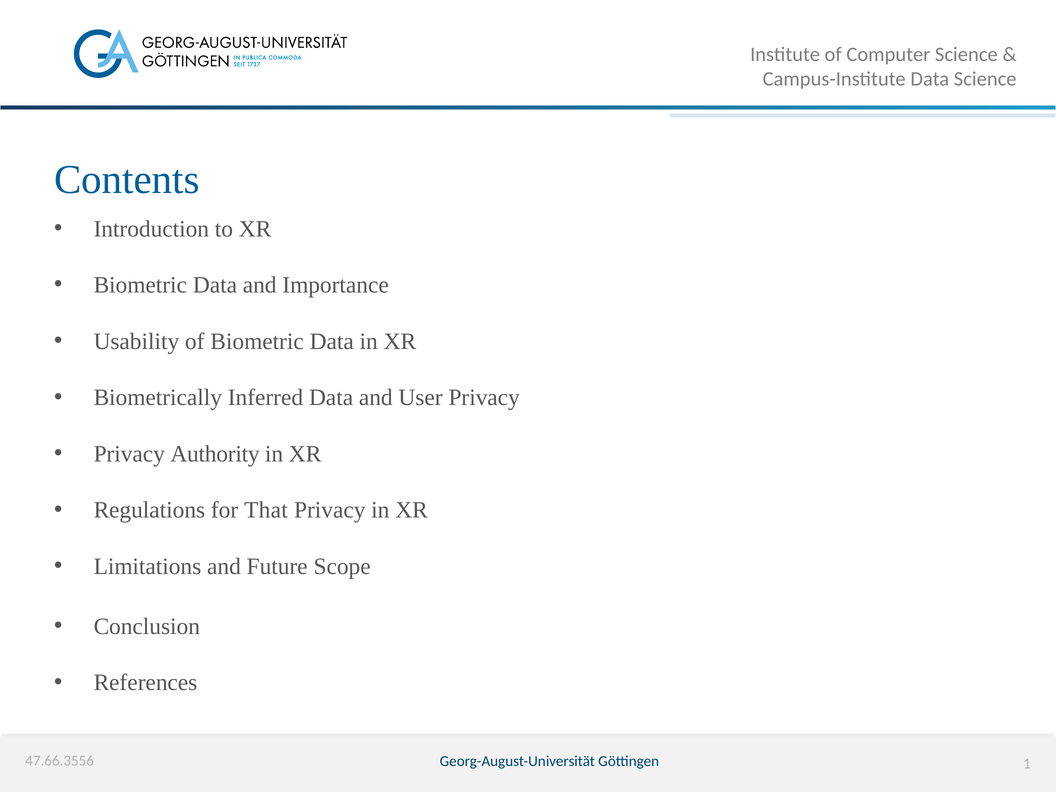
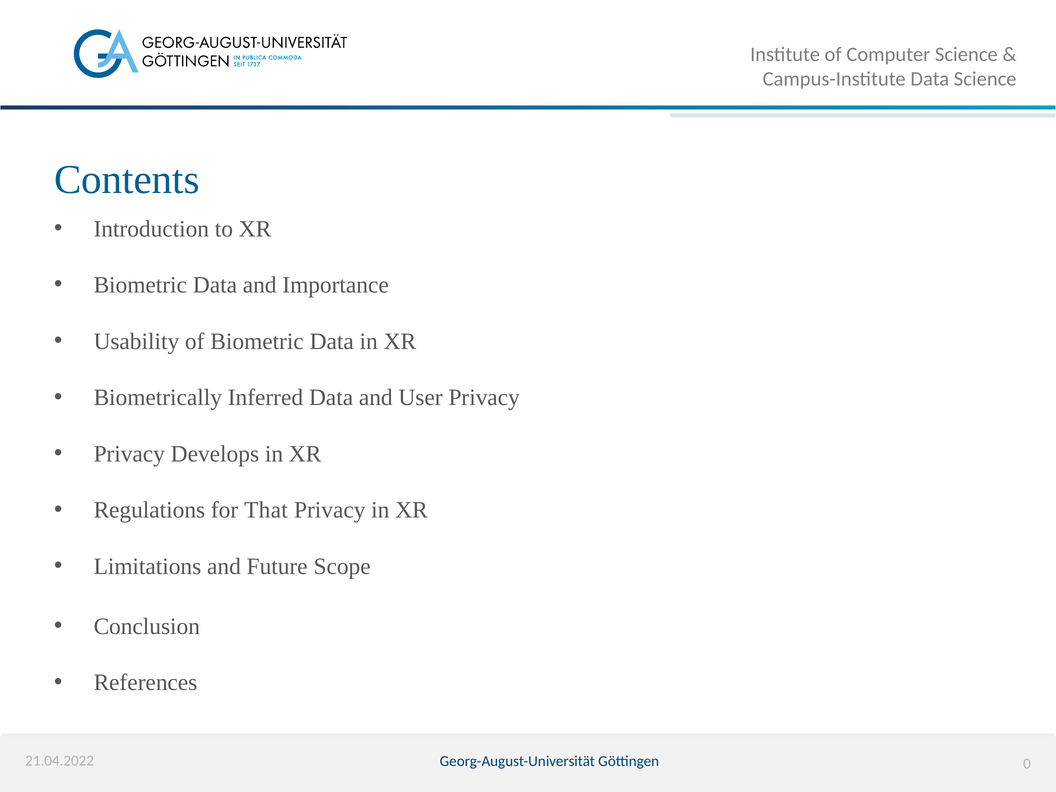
Authority: Authority -> Develops
47.66.3556: 47.66.3556 -> 21.04.2022
1: 1 -> 0
